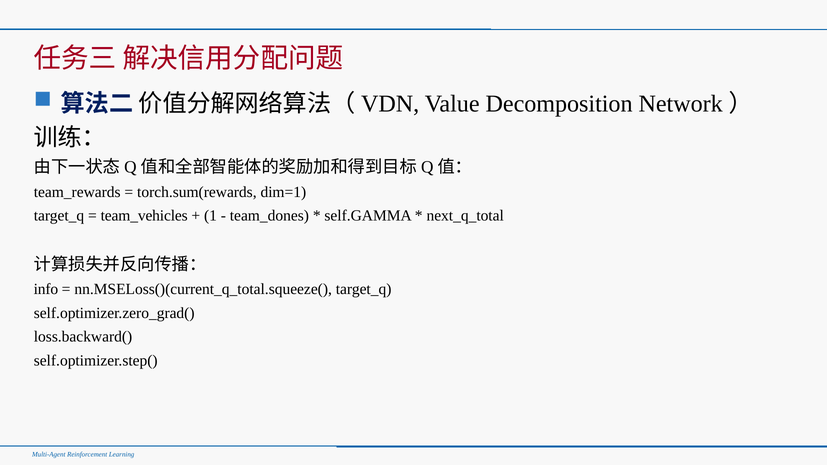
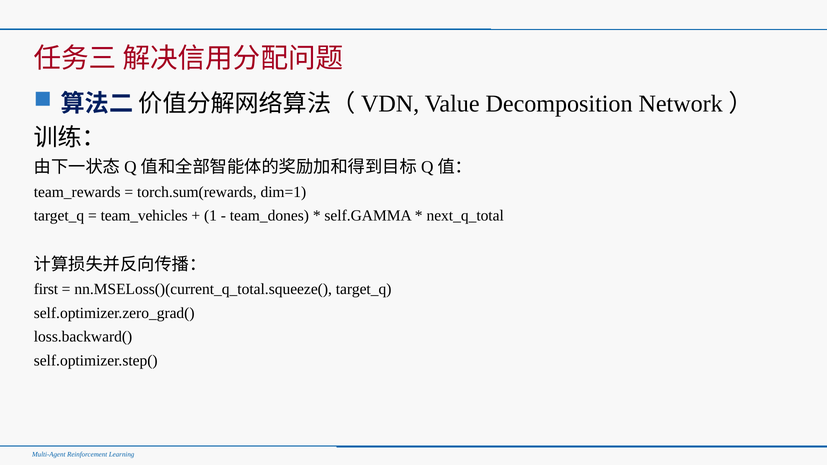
info: info -> first
